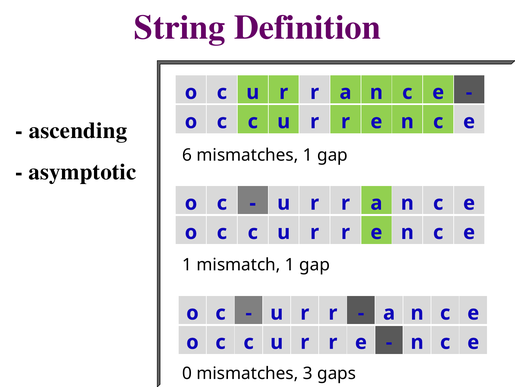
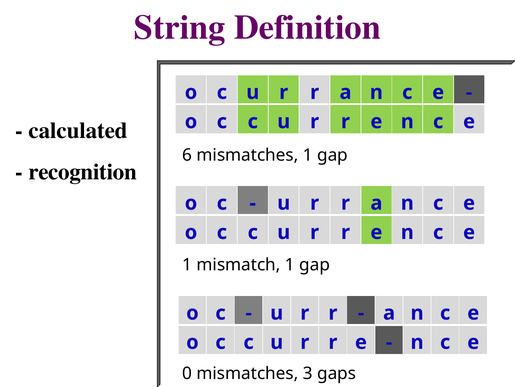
ascending: ascending -> calculated
asymptotic: asymptotic -> recognition
